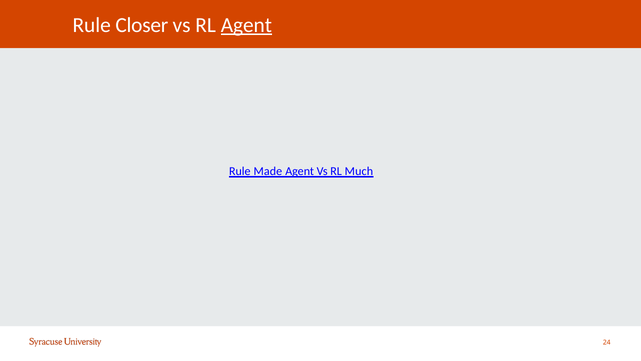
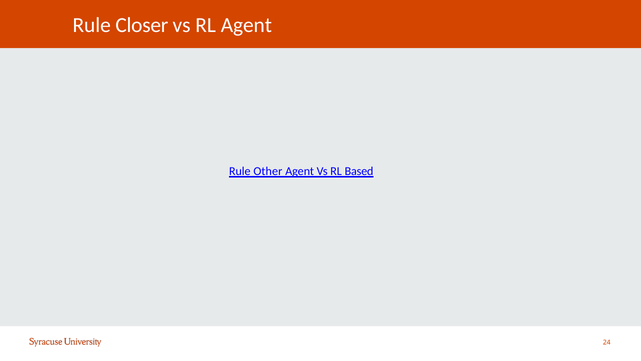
Agent at (246, 25) underline: present -> none
Made: Made -> Other
Much: Much -> Based
